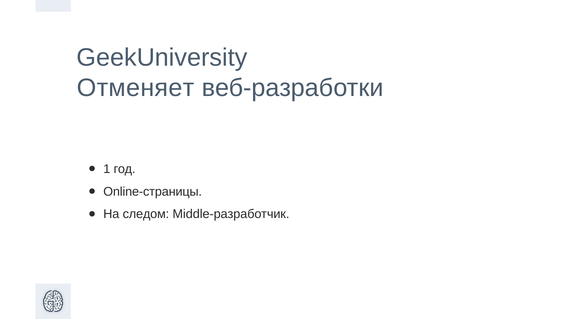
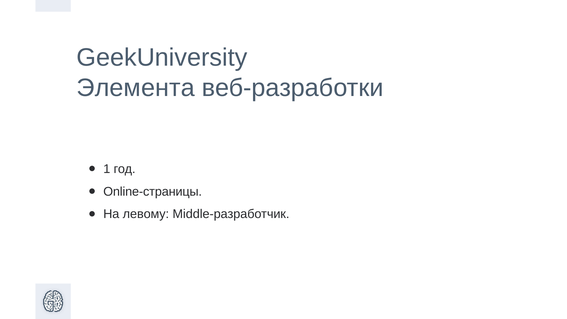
Отменяет: Отменяет -> Элемента
следом: следом -> левому
